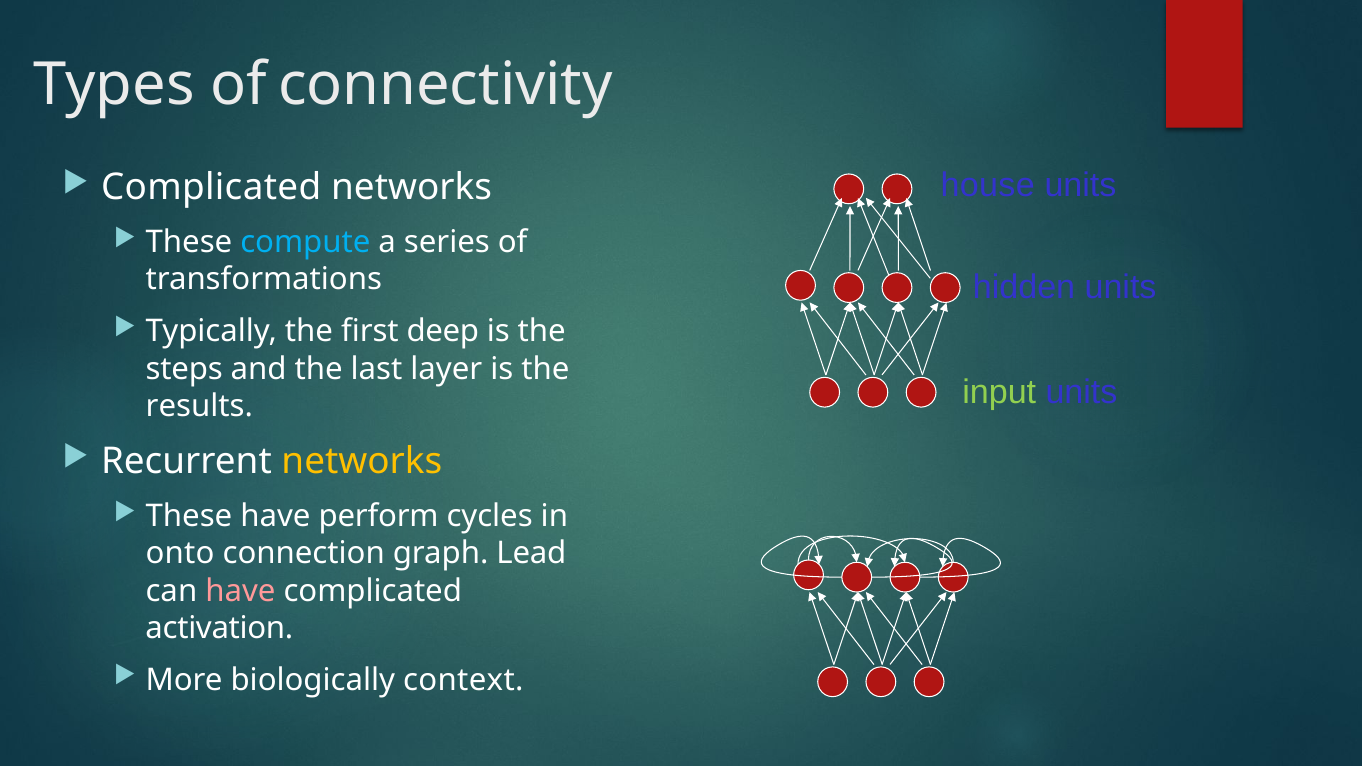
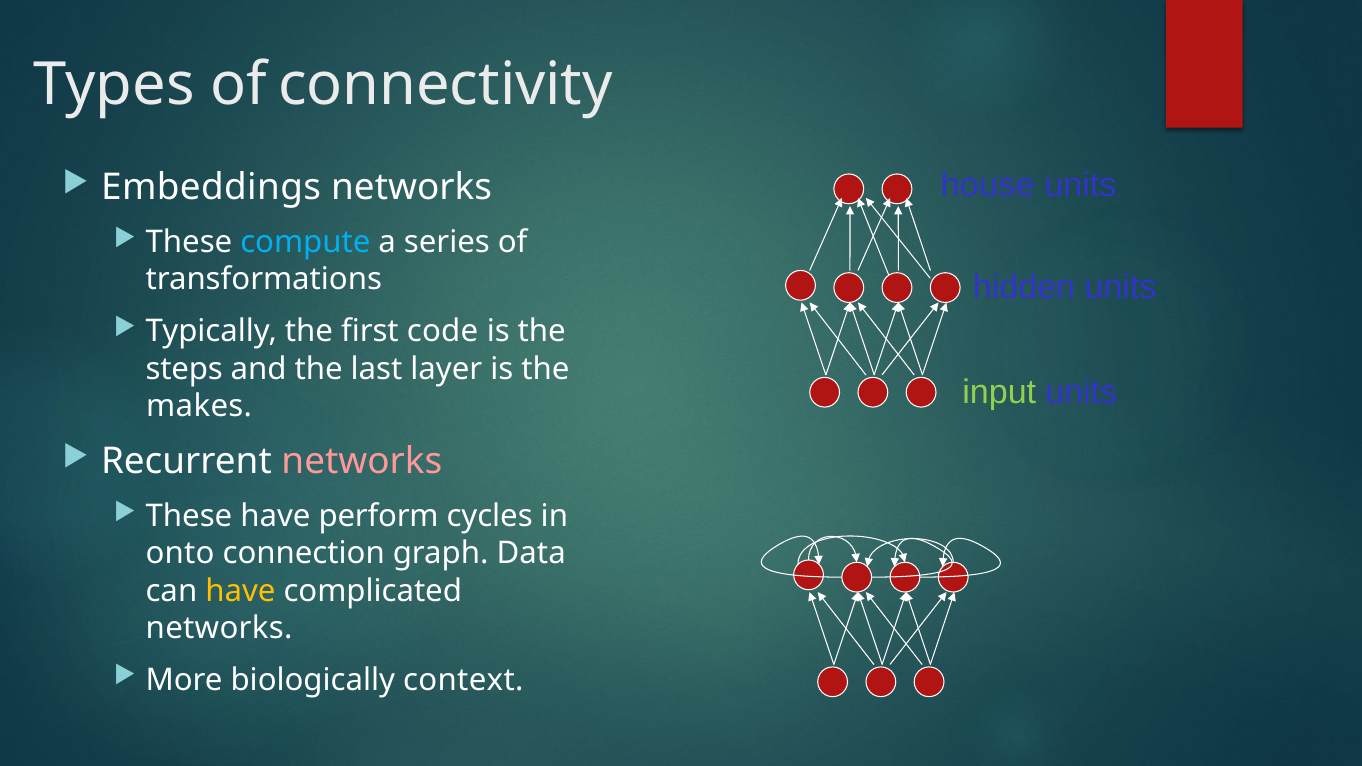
Complicated at (211, 188): Complicated -> Embeddings
deep: deep -> code
results: results -> makes
networks at (362, 462) colour: yellow -> pink
Lead: Lead -> Data
have at (240, 591) colour: pink -> yellow
activation at (219, 629): activation -> networks
